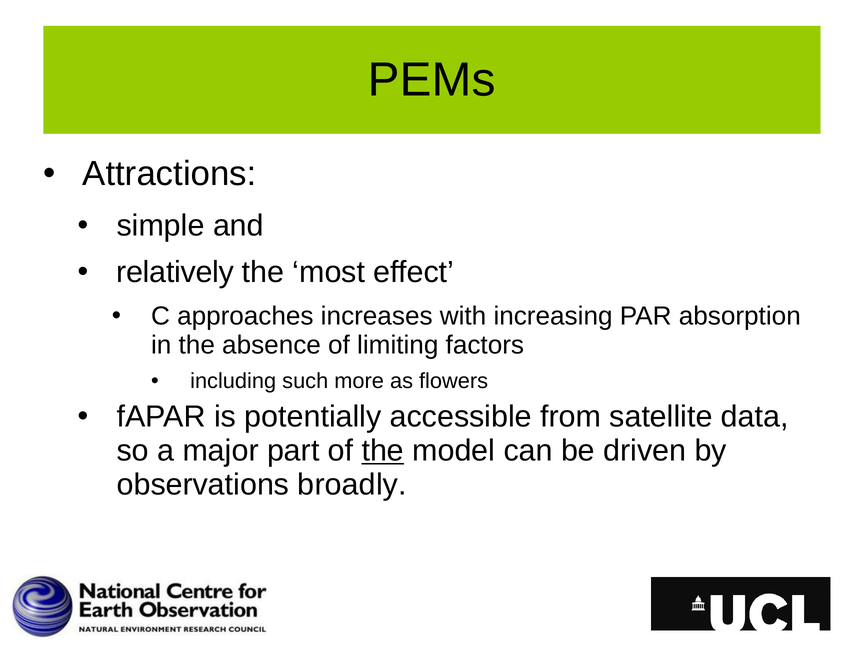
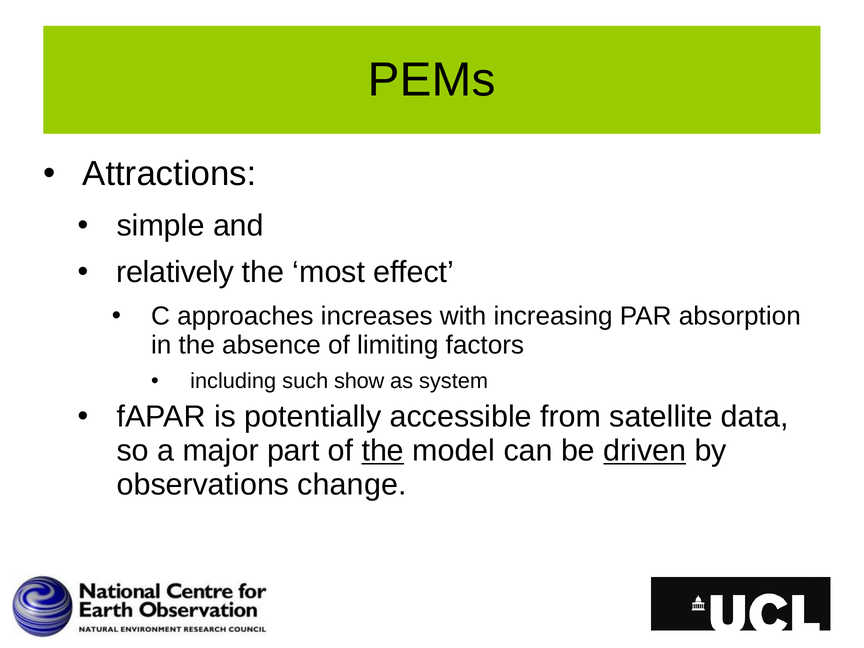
more: more -> show
flowers: flowers -> system
driven underline: none -> present
broadly: broadly -> change
